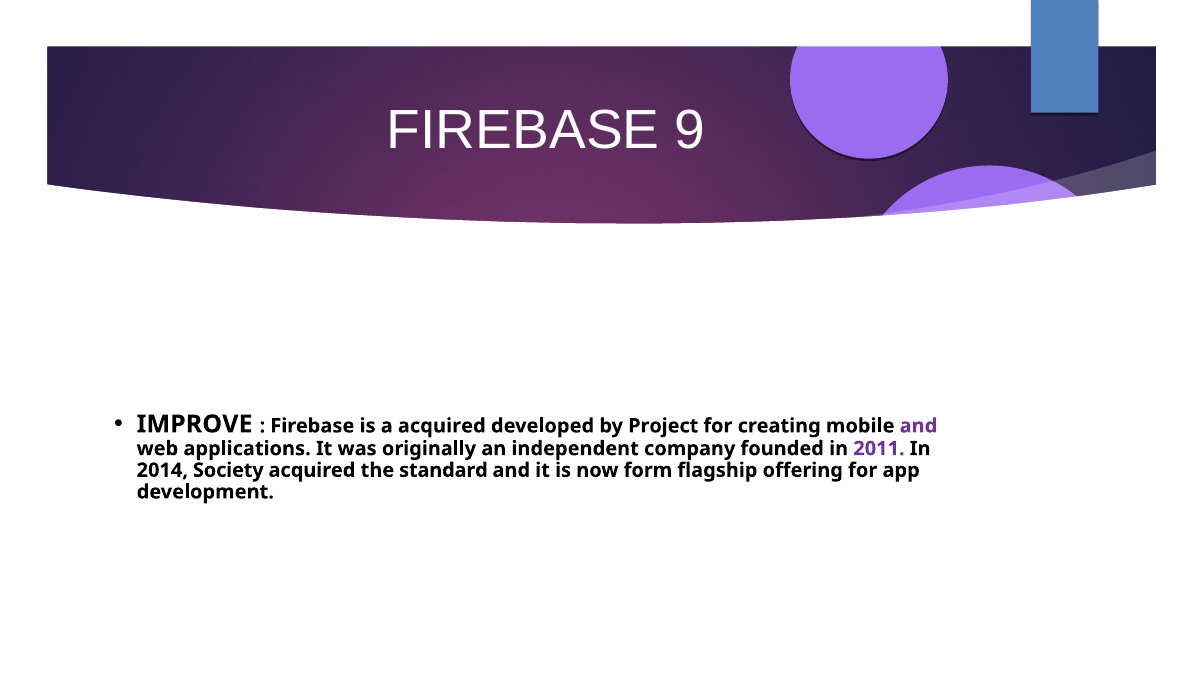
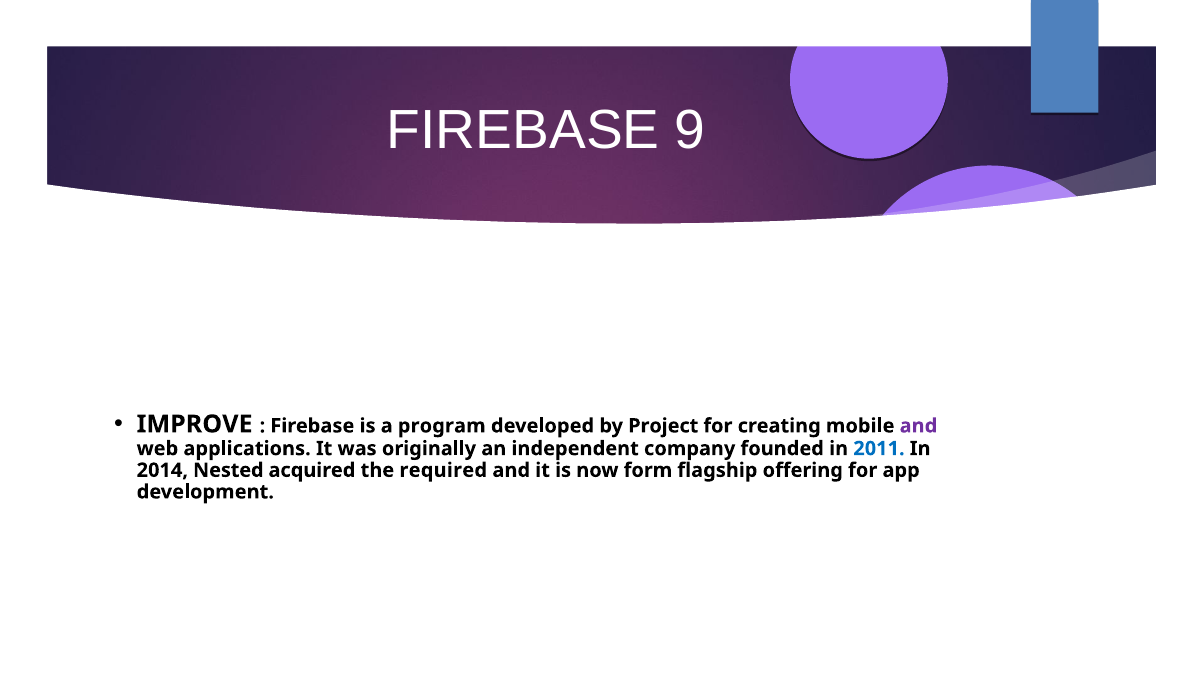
a acquired: acquired -> program
2011 colour: purple -> blue
Society: Society -> Nested
standard: standard -> required
